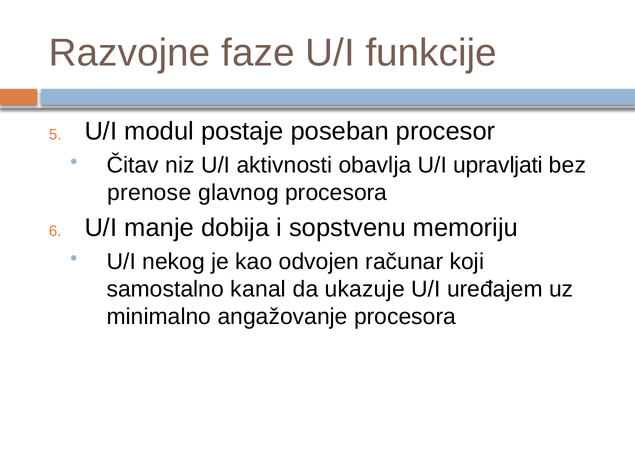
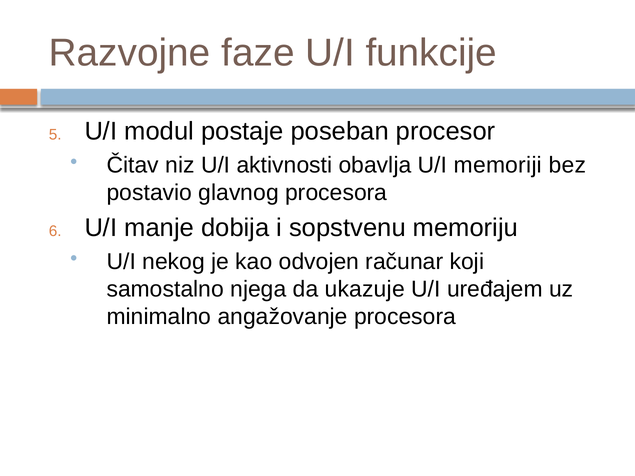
upravljati: upravljati -> memoriji
prenose: prenose -> postavio
kanal: kanal -> njega
